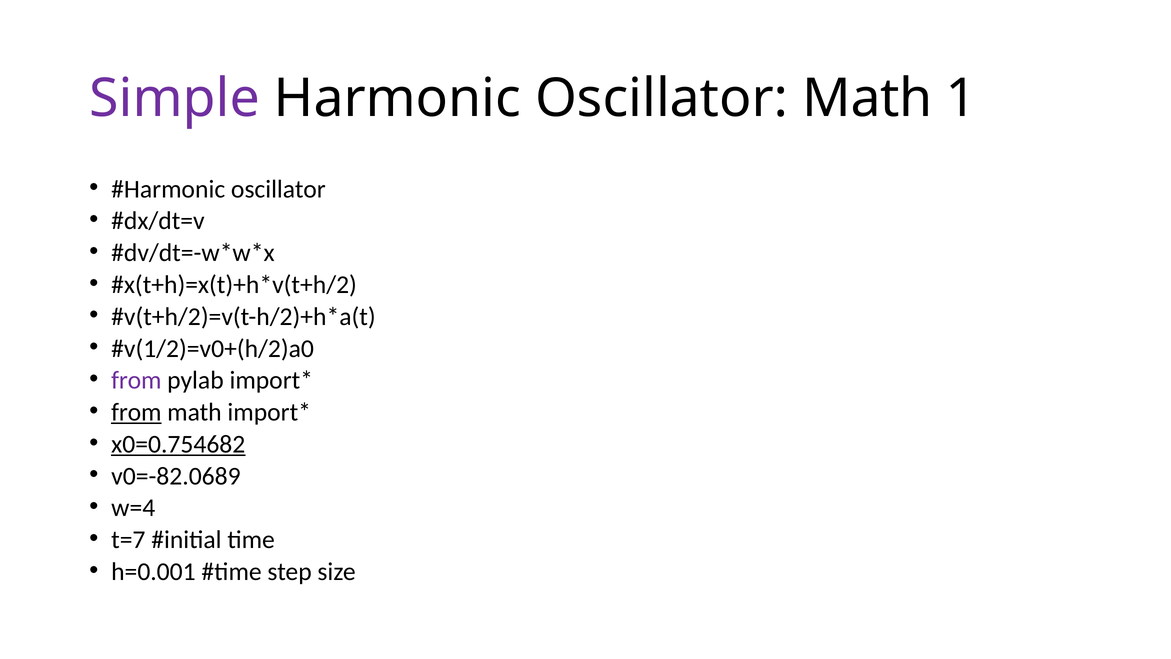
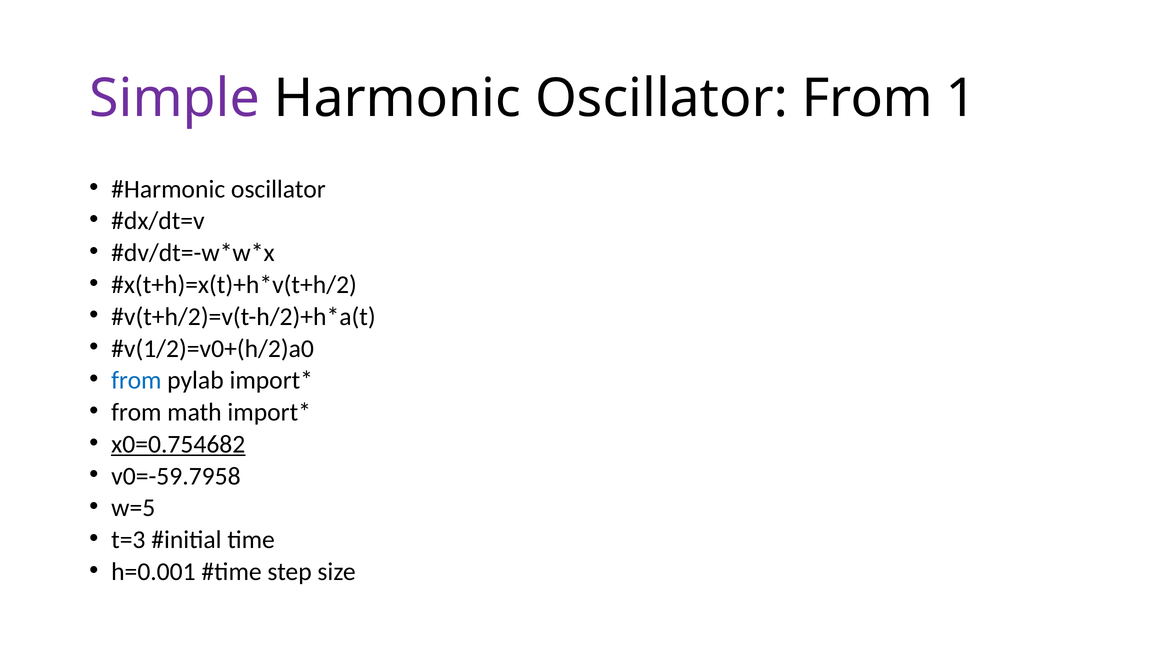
Oscillator Math: Math -> From
from at (136, 380) colour: purple -> blue
from at (136, 412) underline: present -> none
v0=-82.0689: v0=-82.0689 -> v0=-59.7958
w=4: w=4 -> w=5
t=7: t=7 -> t=3
